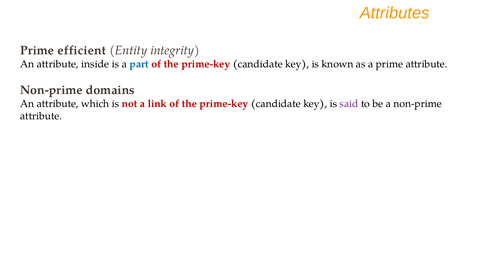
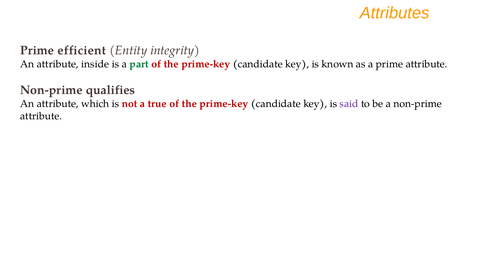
part colour: blue -> green
domains: domains -> qualifies
link: link -> true
